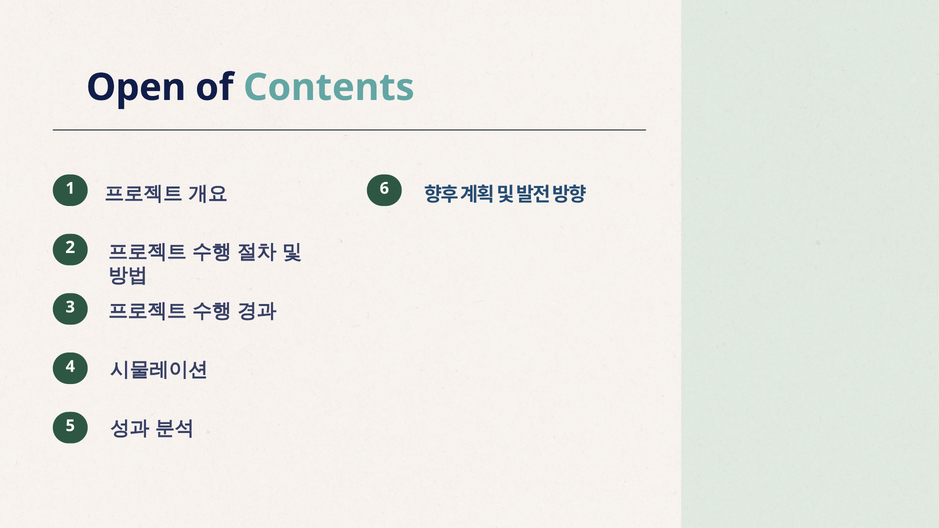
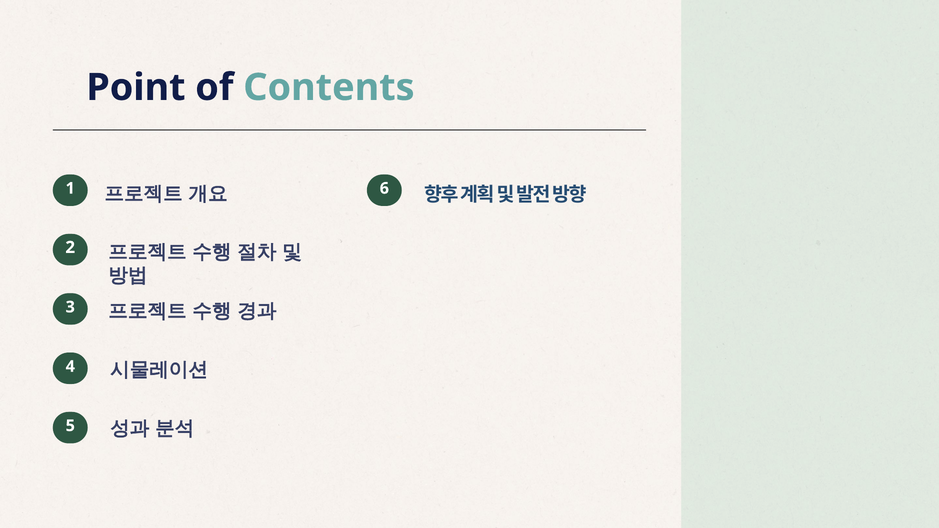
Open: Open -> Point
